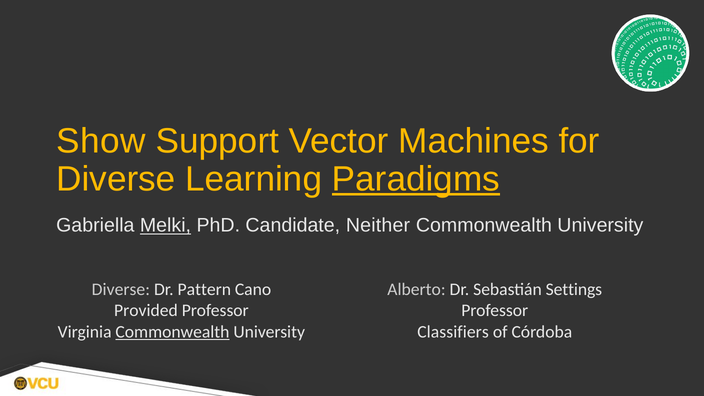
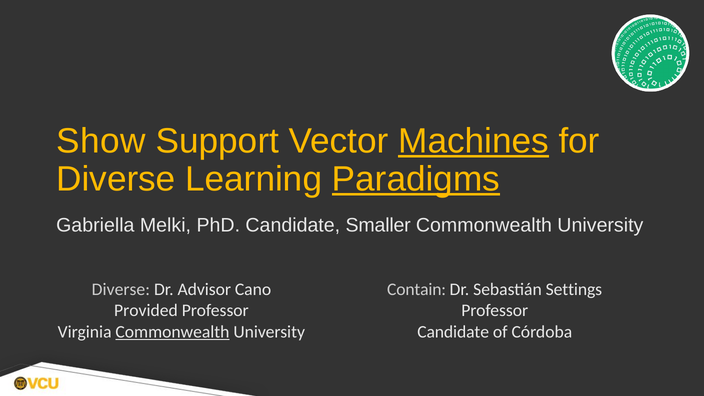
Machines underline: none -> present
Melki underline: present -> none
Neither: Neither -> Smaller
Pattern: Pattern -> Advisor
Alberto: Alberto -> Contain
Classifiers at (453, 332): Classifiers -> Candidate
